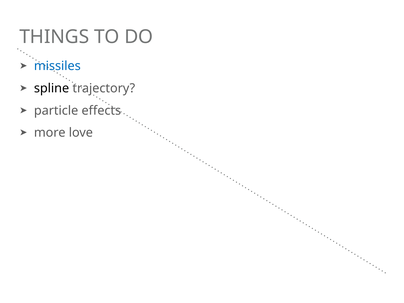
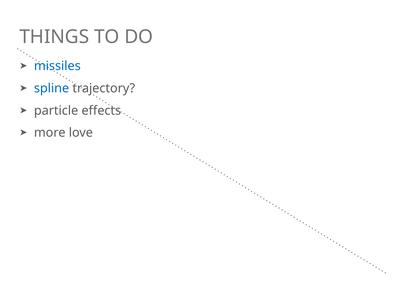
spline colour: black -> blue
